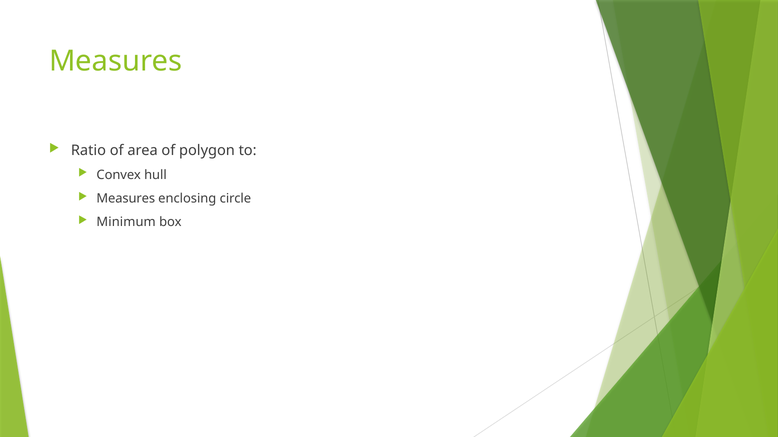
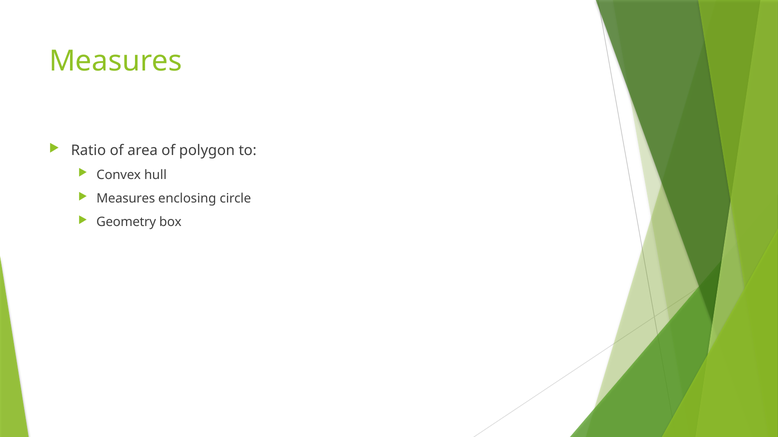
Minimum: Minimum -> Geometry
